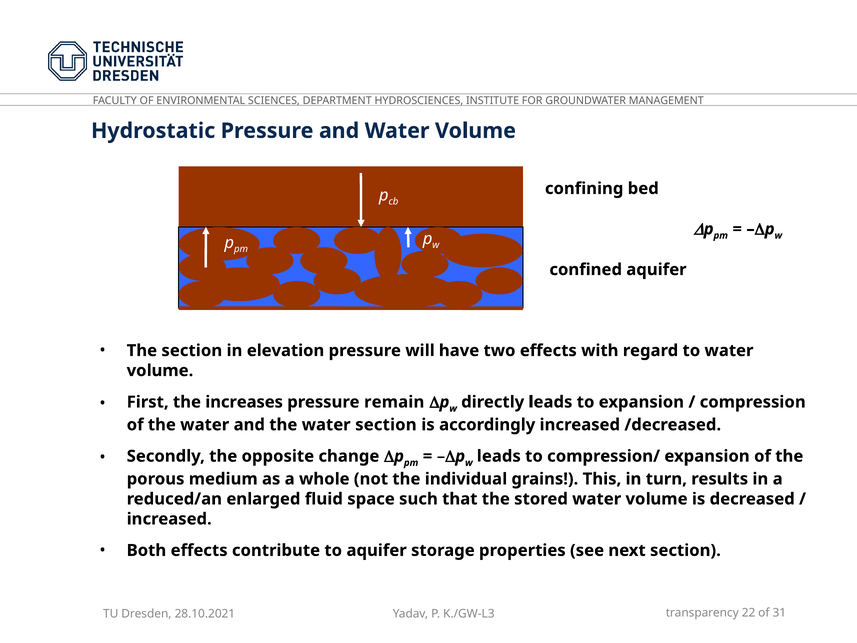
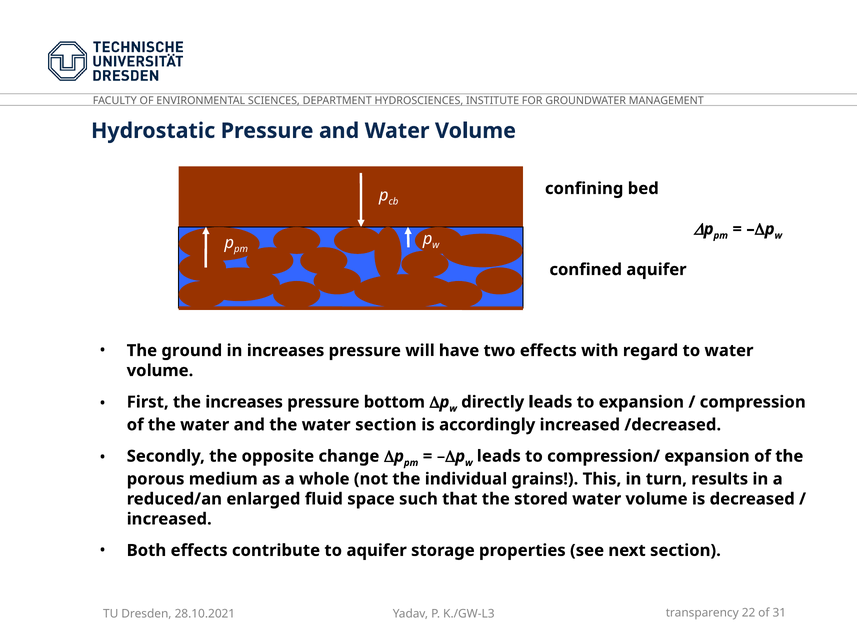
The section: section -> ground
in elevation: elevation -> increases
remain: remain -> bottom
